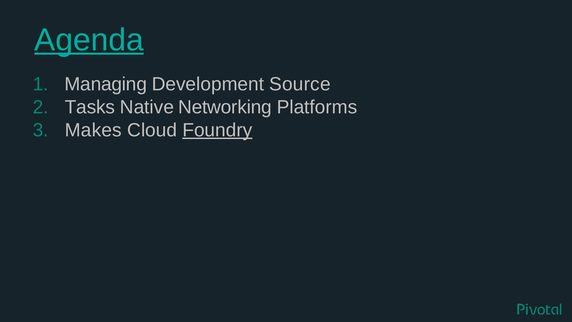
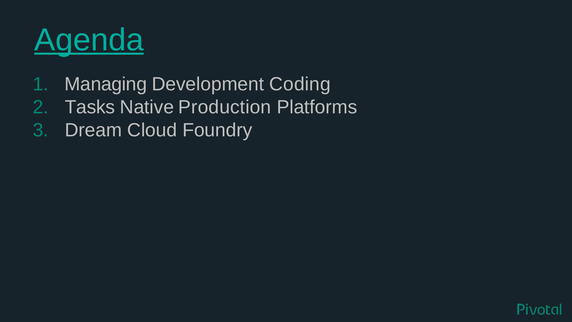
Source: Source -> Coding
Networking: Networking -> Production
Makes: Makes -> Dream
Foundry underline: present -> none
